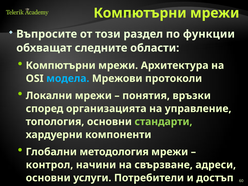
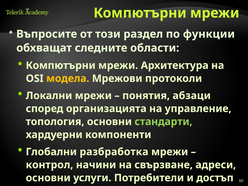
модела colour: light blue -> yellow
връзки: връзки -> абзаци
методология: методология -> разбработка
